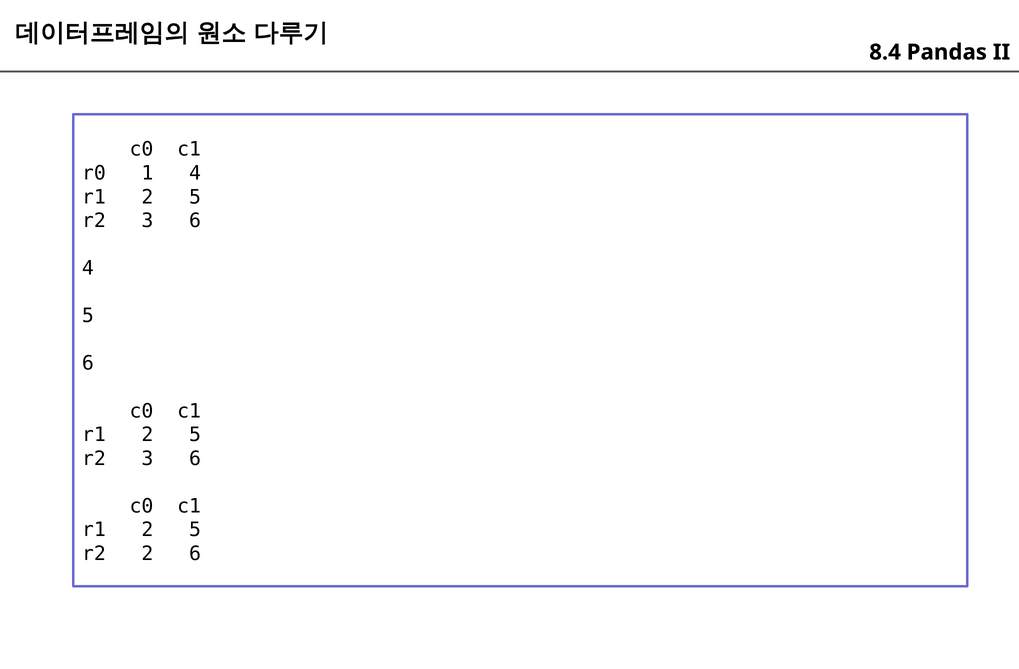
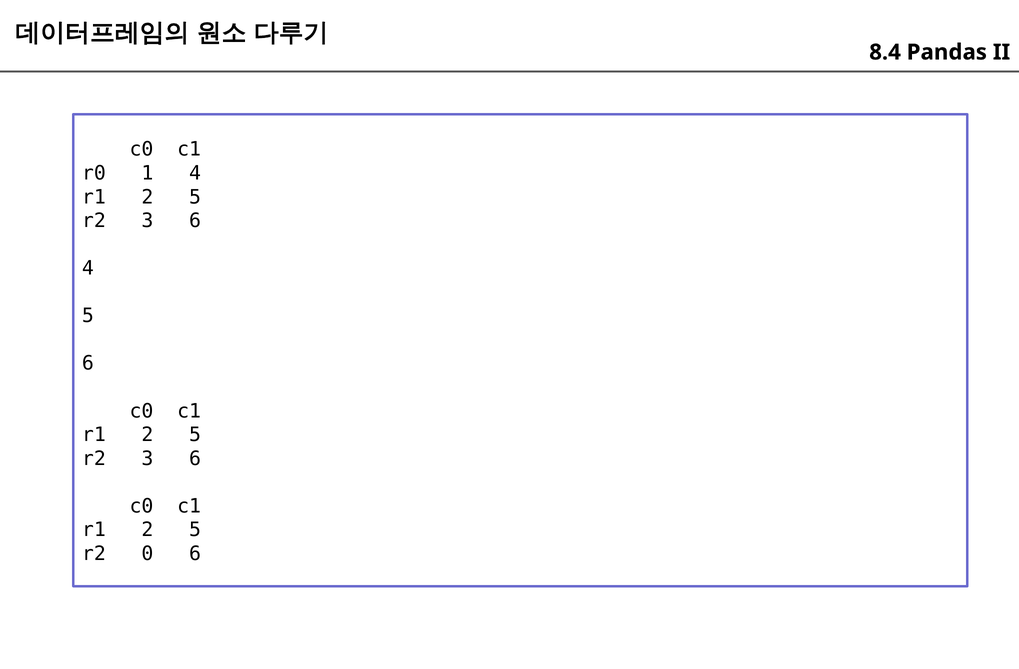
r2 2: 2 -> 0
